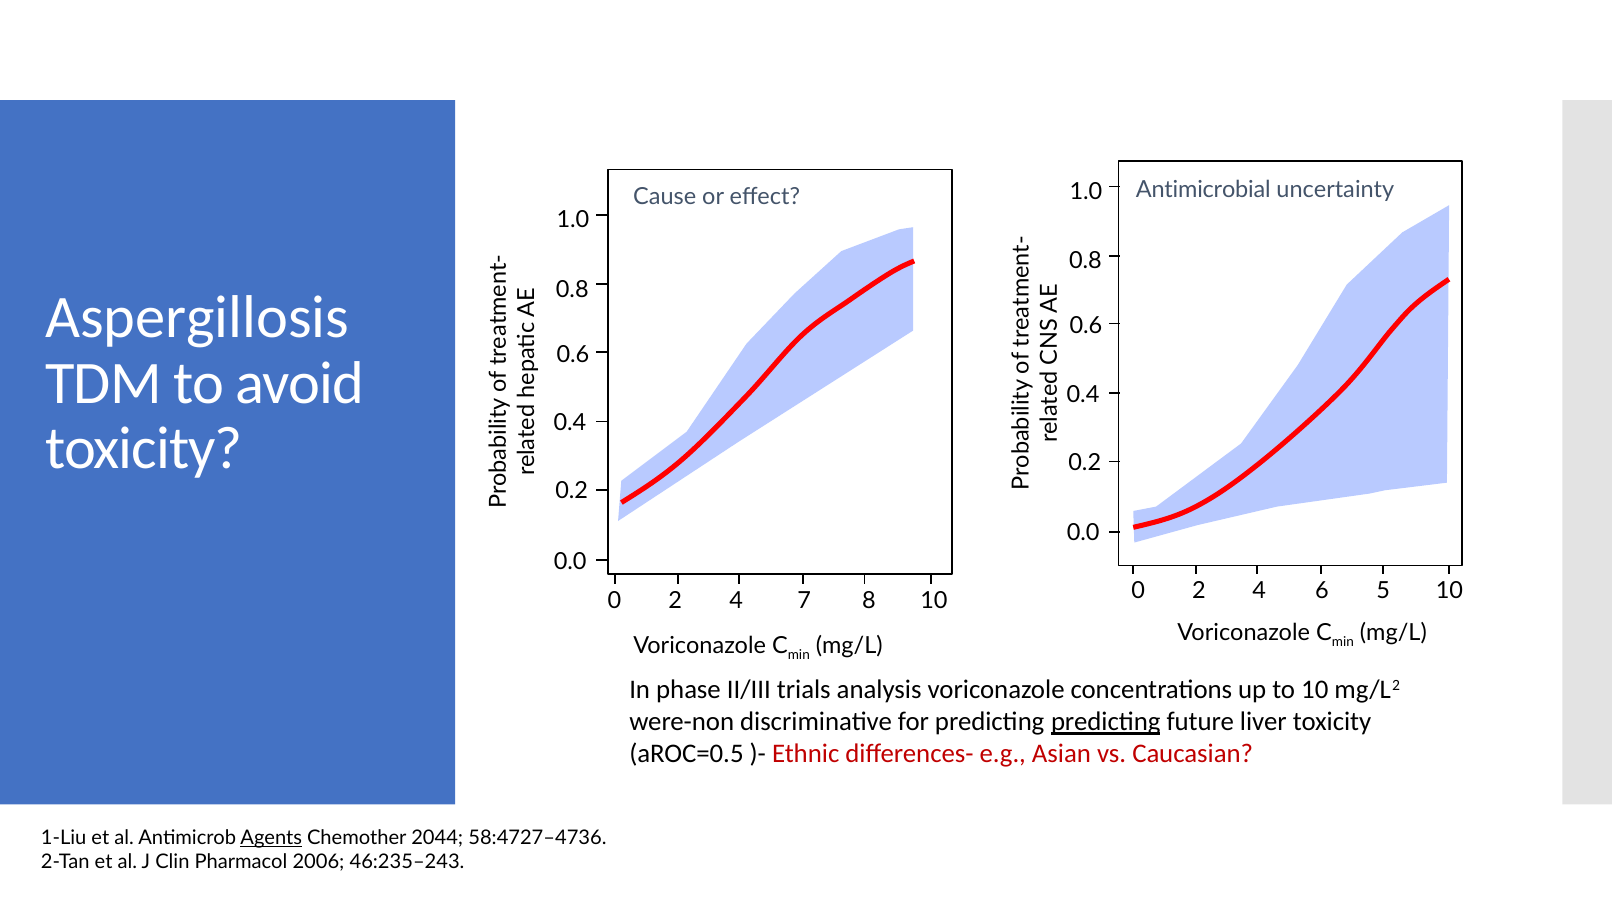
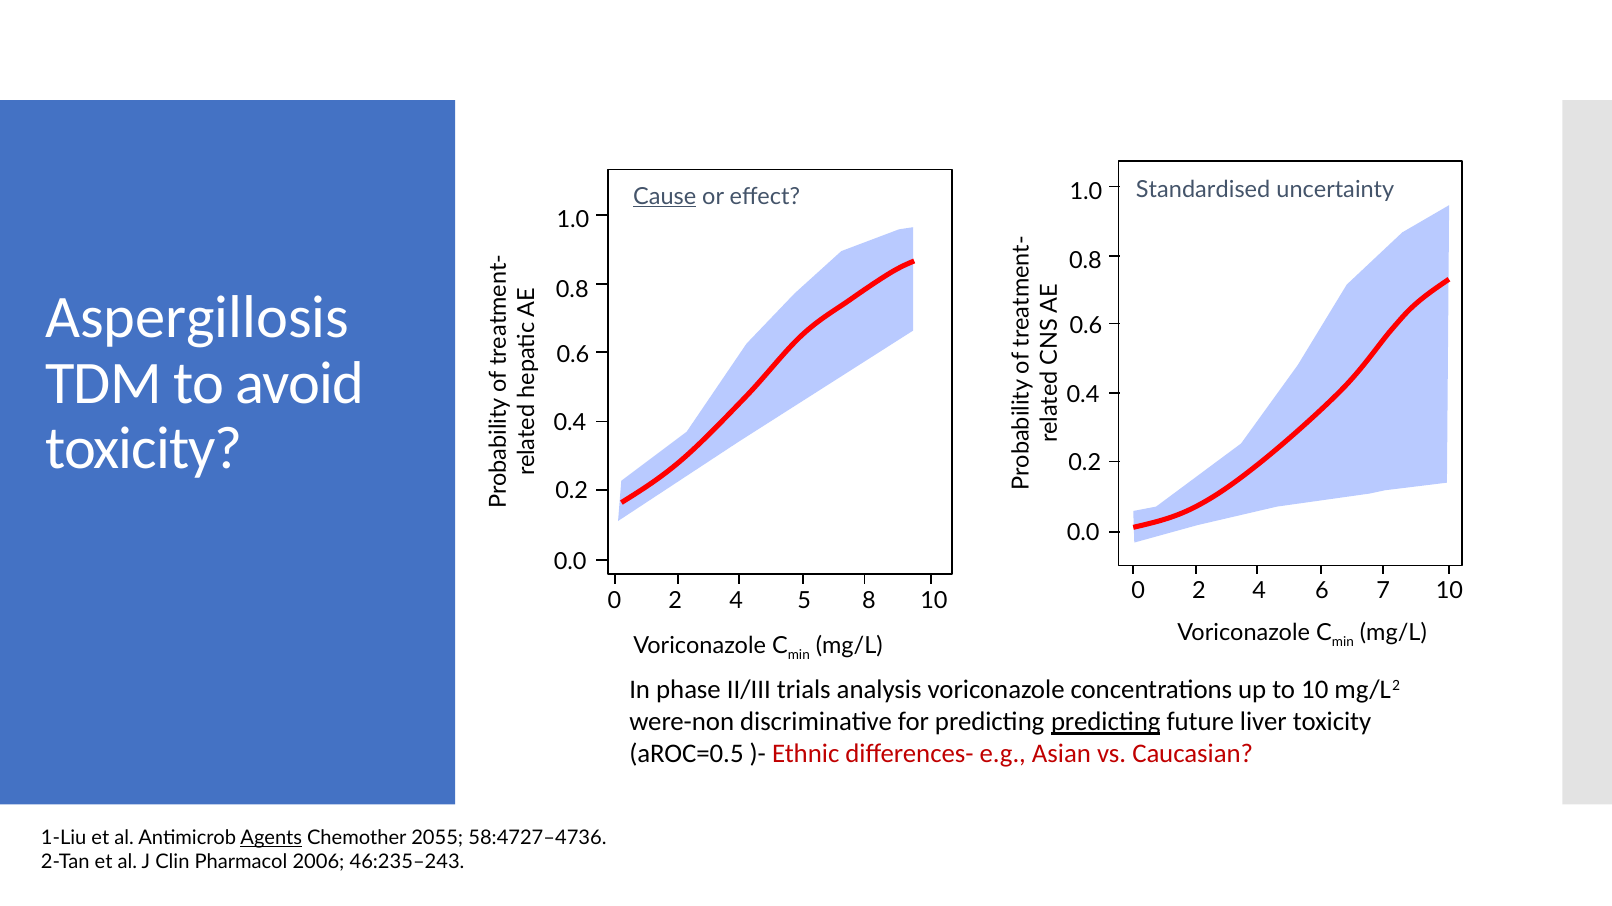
Antimicrobial: Antimicrobial -> Standardised
Cause underline: none -> present
7: 7 -> 5
5: 5 -> 7
2044: 2044 -> 2055
